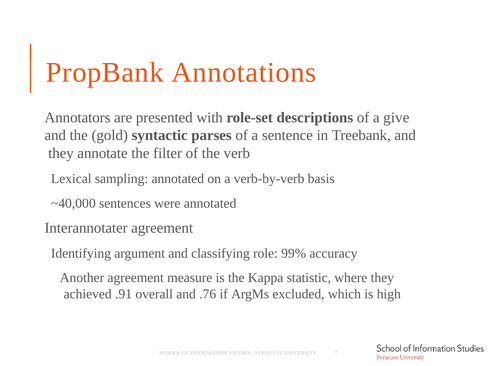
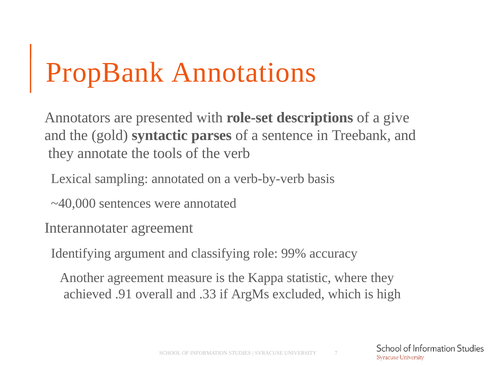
filter: filter -> tools
.76: .76 -> .33
